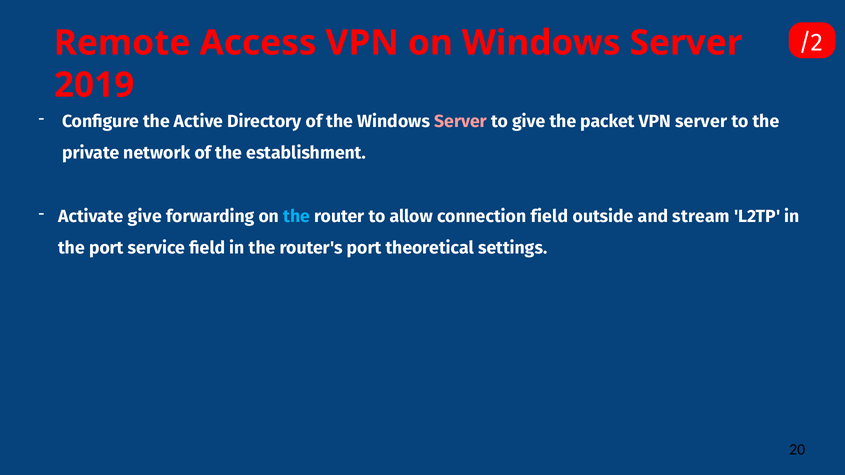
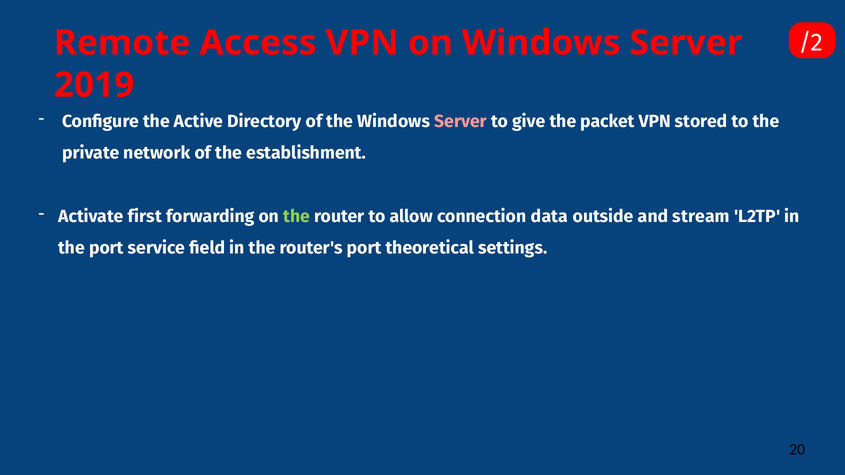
VPN server: server -> stored
Activate give: give -> first
the at (297, 216) colour: light blue -> light green
connection field: field -> data
